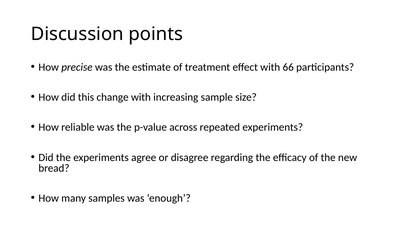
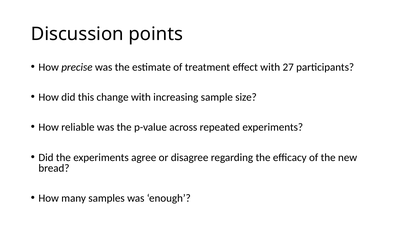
66: 66 -> 27
